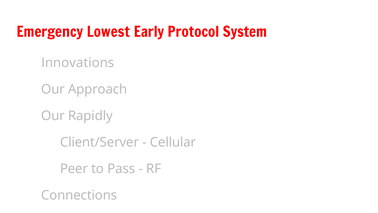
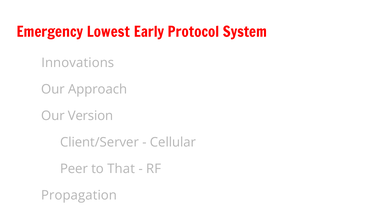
Rapidly: Rapidly -> Version
Pass: Pass -> That
Connections: Connections -> Propagation
